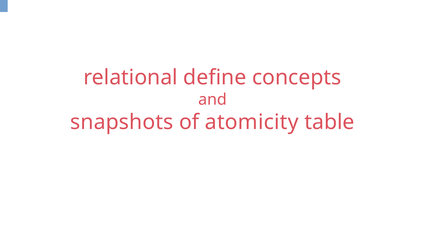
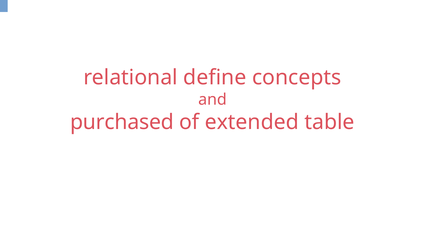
snapshots: snapshots -> purchased
atomicity: atomicity -> extended
